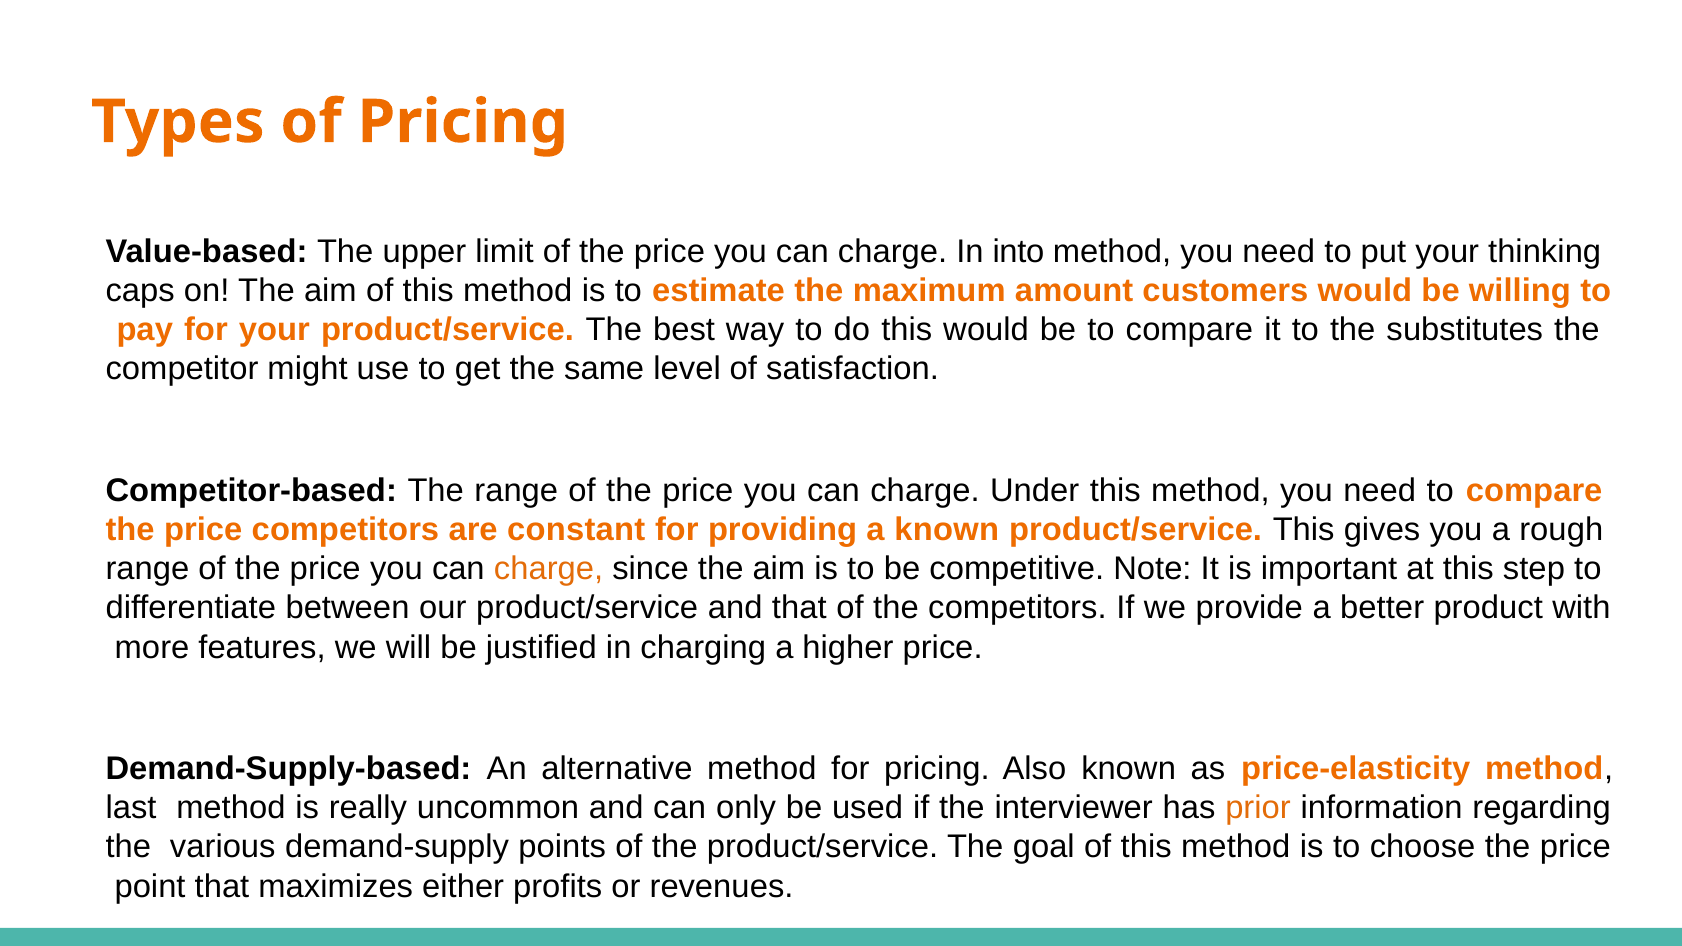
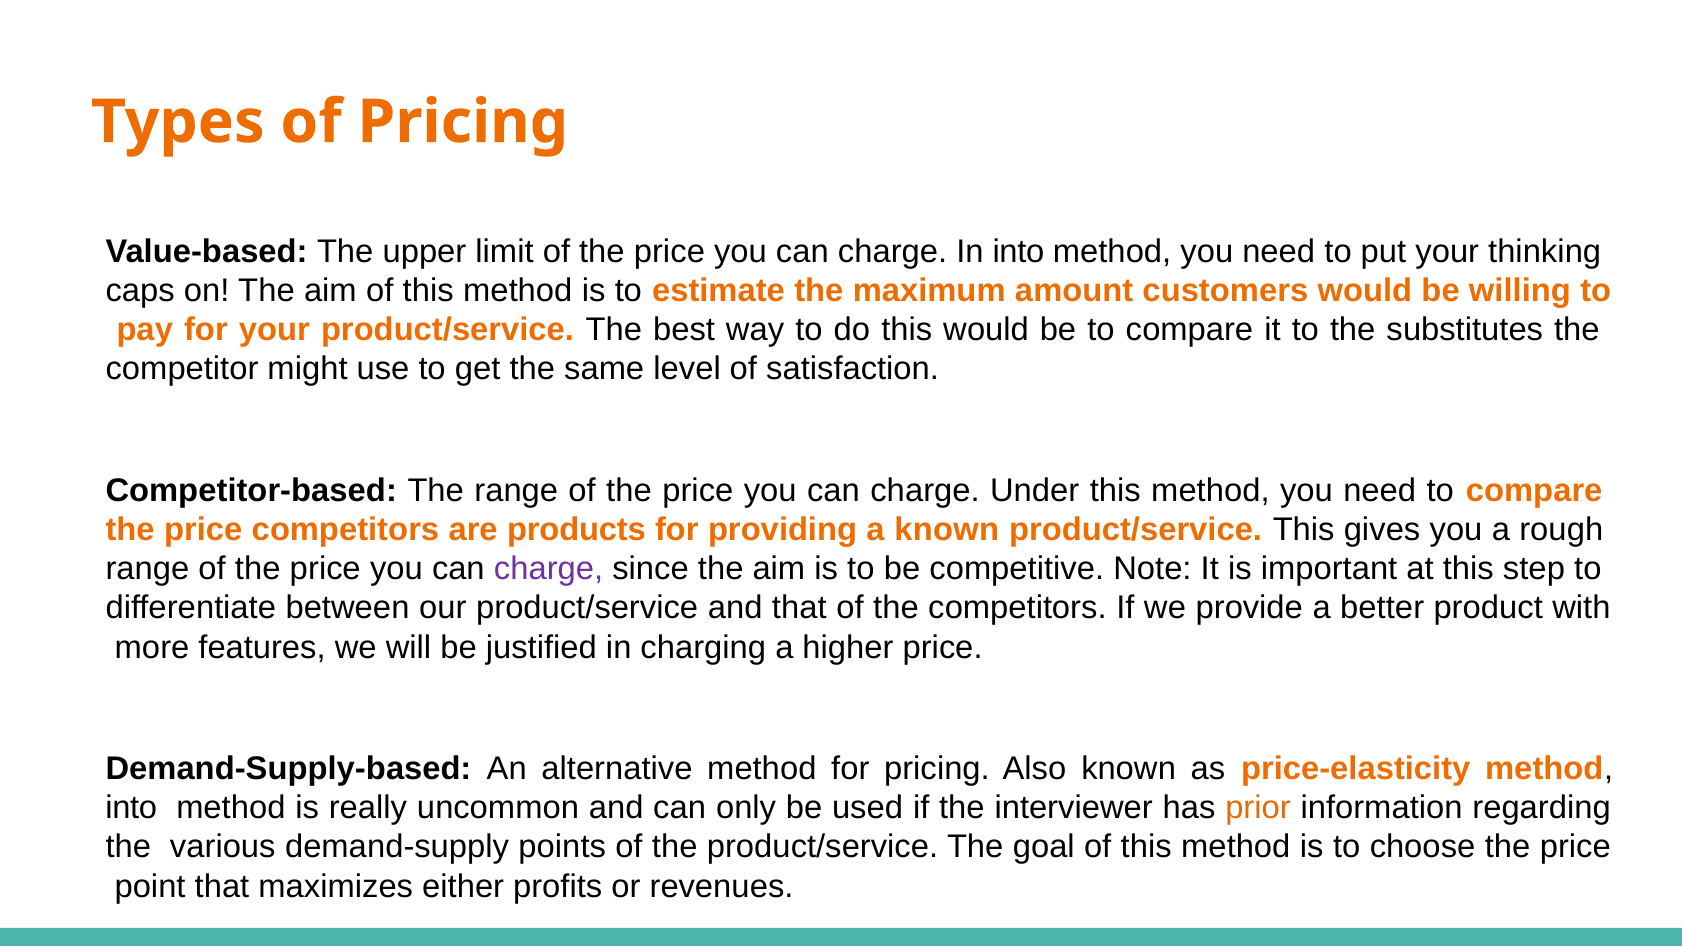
constant: constant -> products
charge at (549, 569) colour: orange -> purple
last at (131, 808): last -> into
